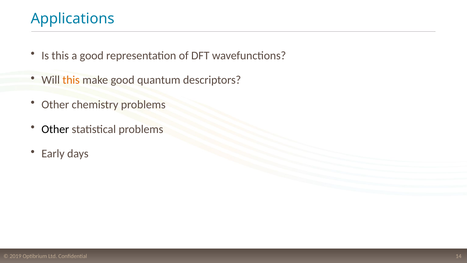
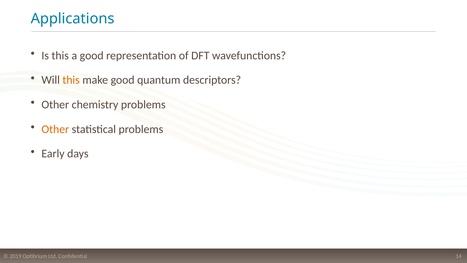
Other at (55, 129) colour: black -> orange
